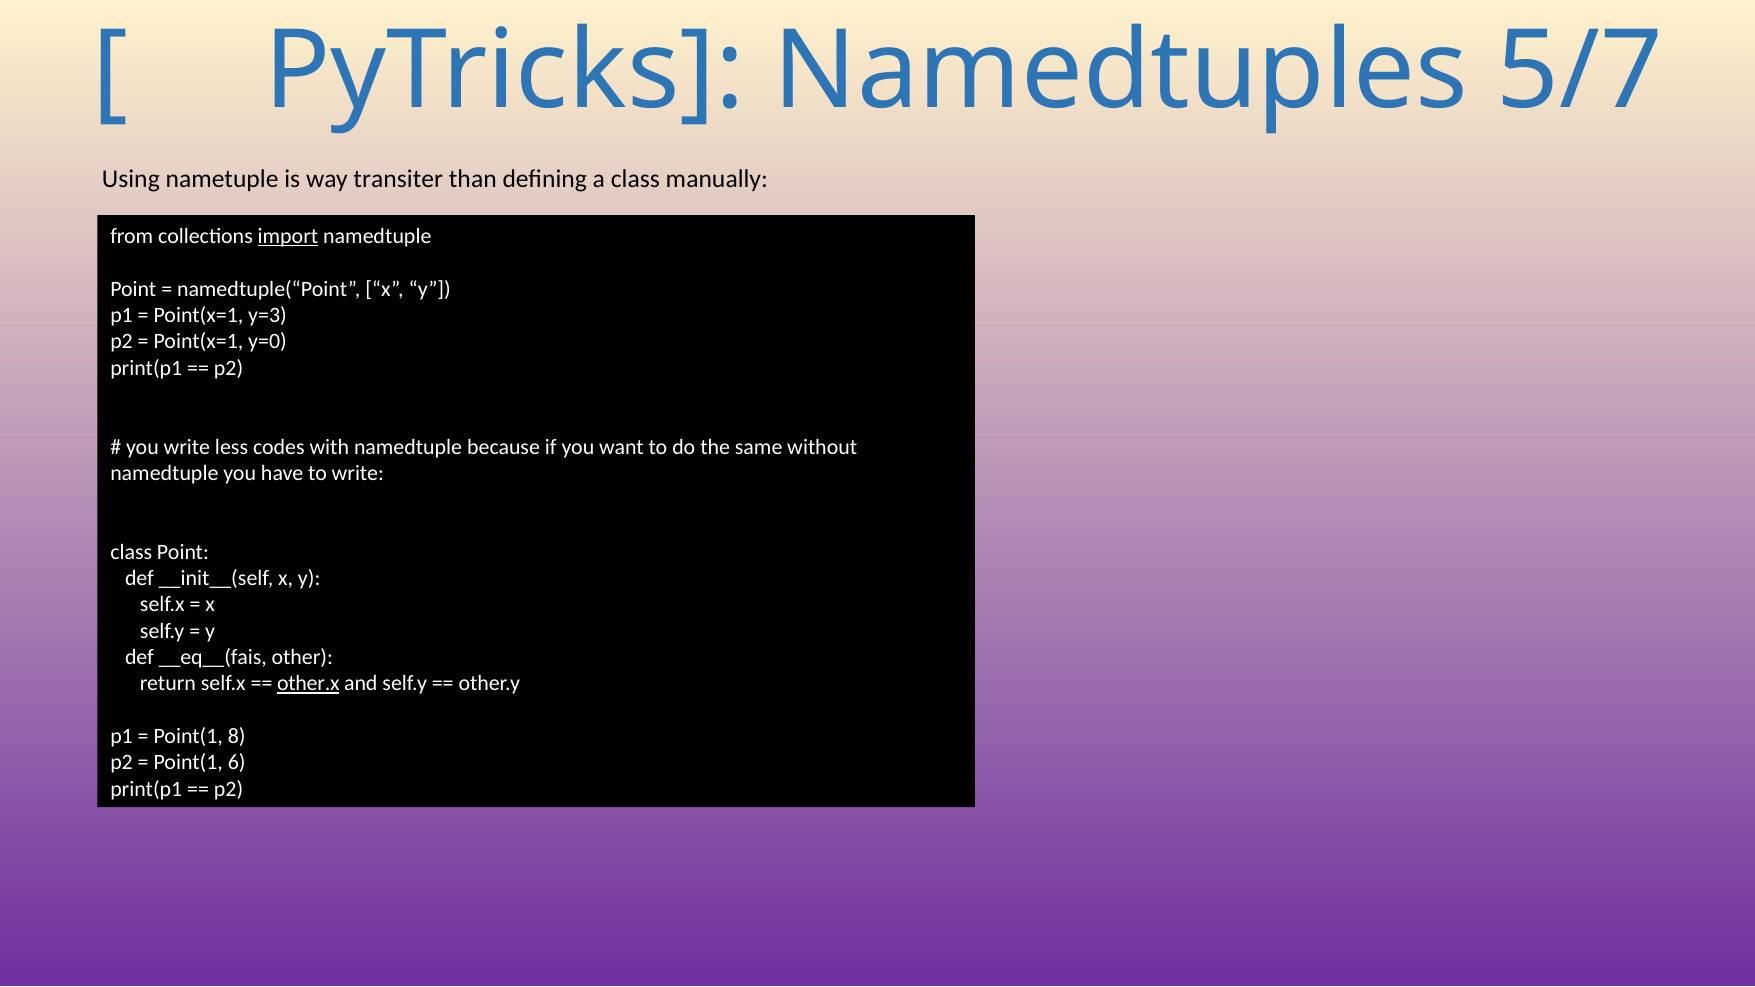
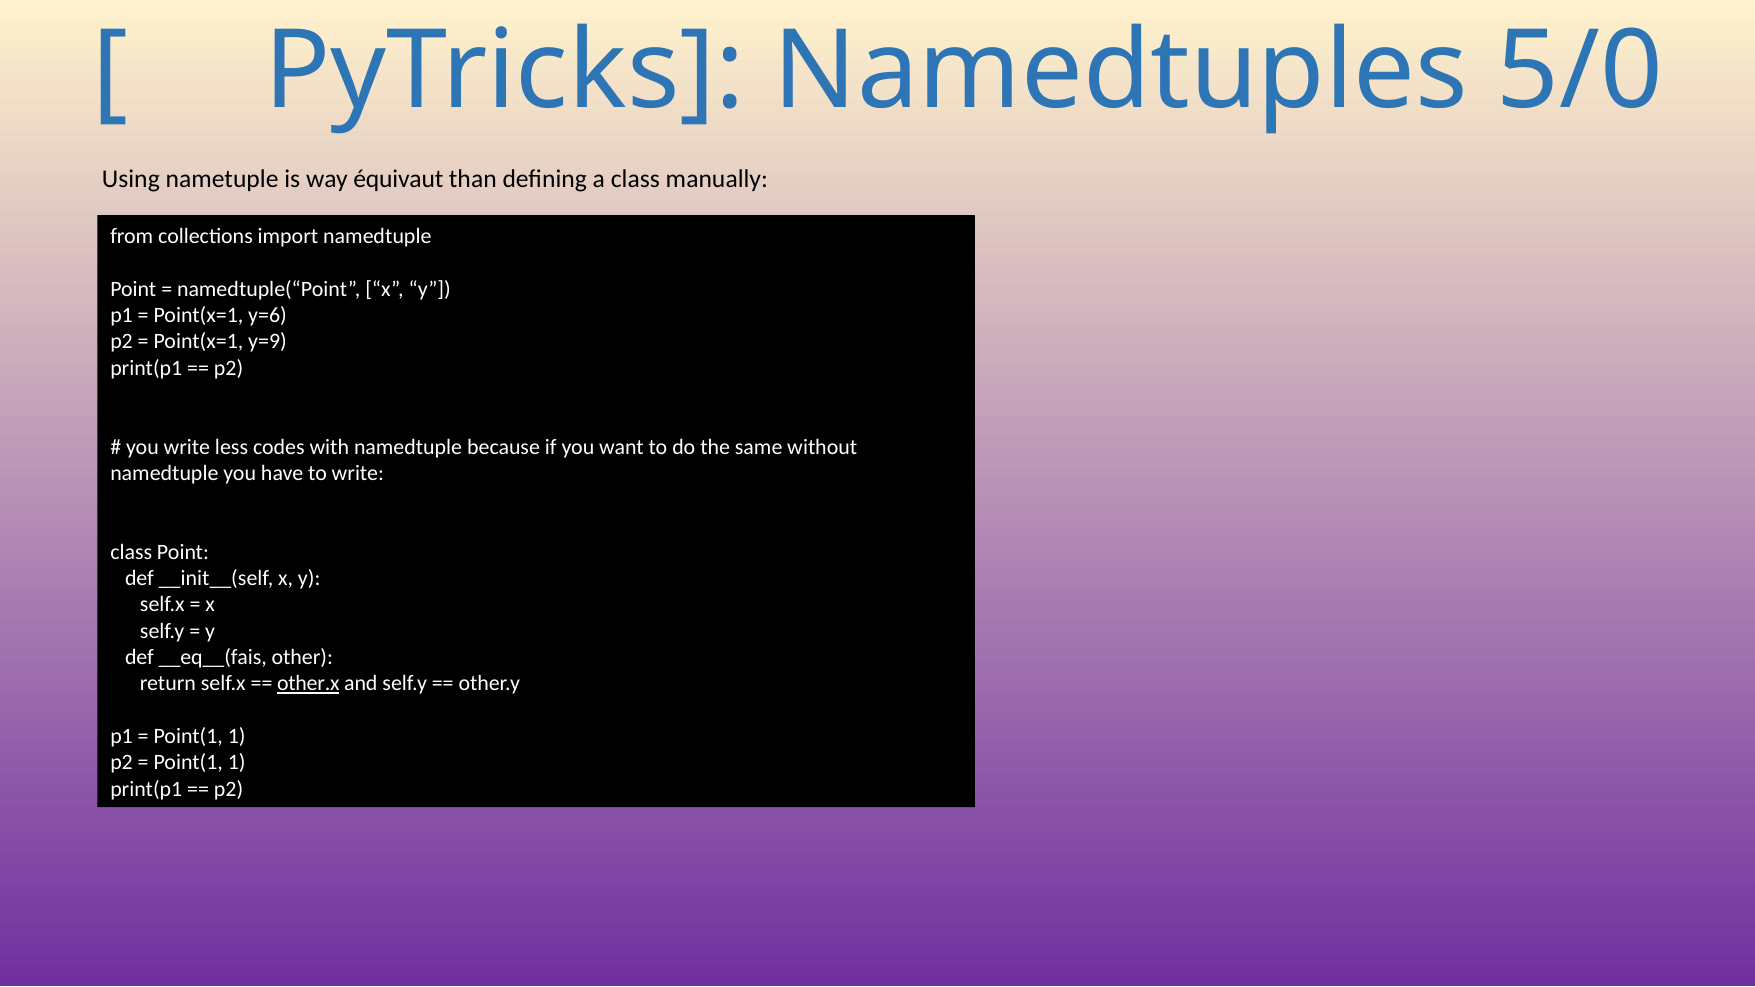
5/7: 5/7 -> 5/0
transiter: transiter -> équivaut
import underline: present -> none
y=3: y=3 -> y=6
y=0: y=0 -> y=9
8 at (237, 736): 8 -> 1
6 at (237, 763): 6 -> 1
